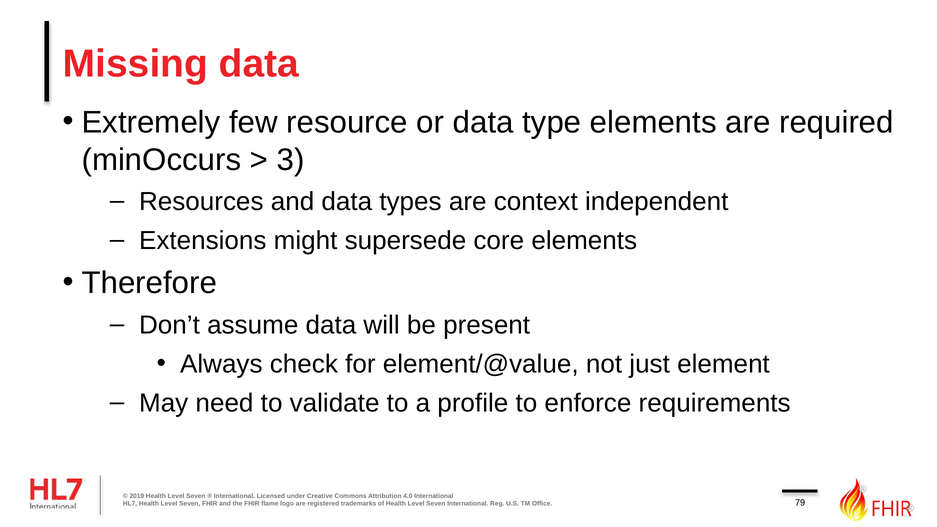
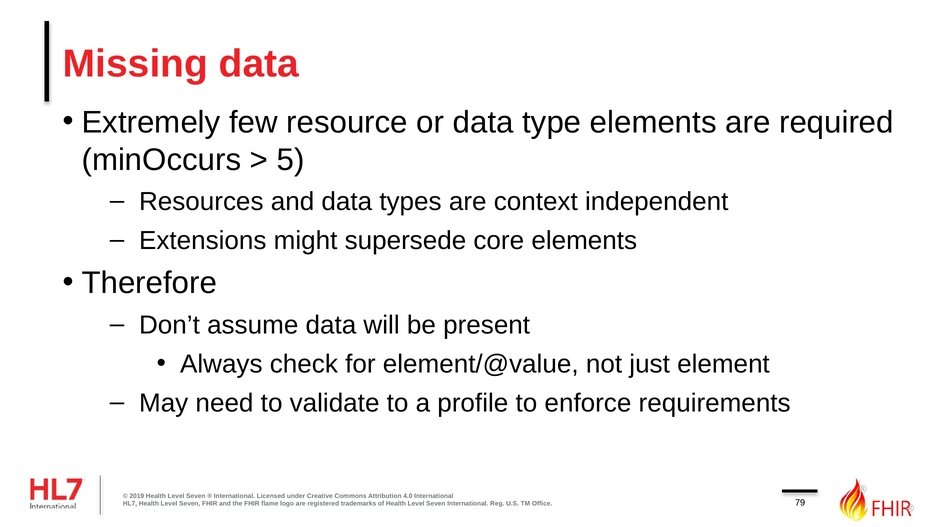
3: 3 -> 5
